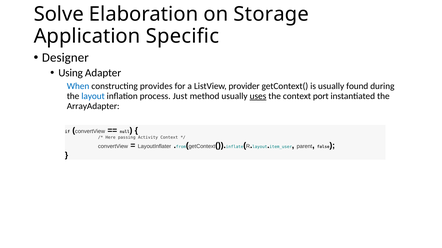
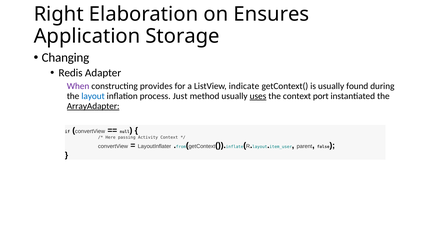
Solve: Solve -> Right
Storage: Storage -> Ensures
Specific: Specific -> Storage
Designer: Designer -> Changing
Using: Using -> Redis
When colour: blue -> purple
provider: provider -> indicate
ArrayAdapter underline: none -> present
